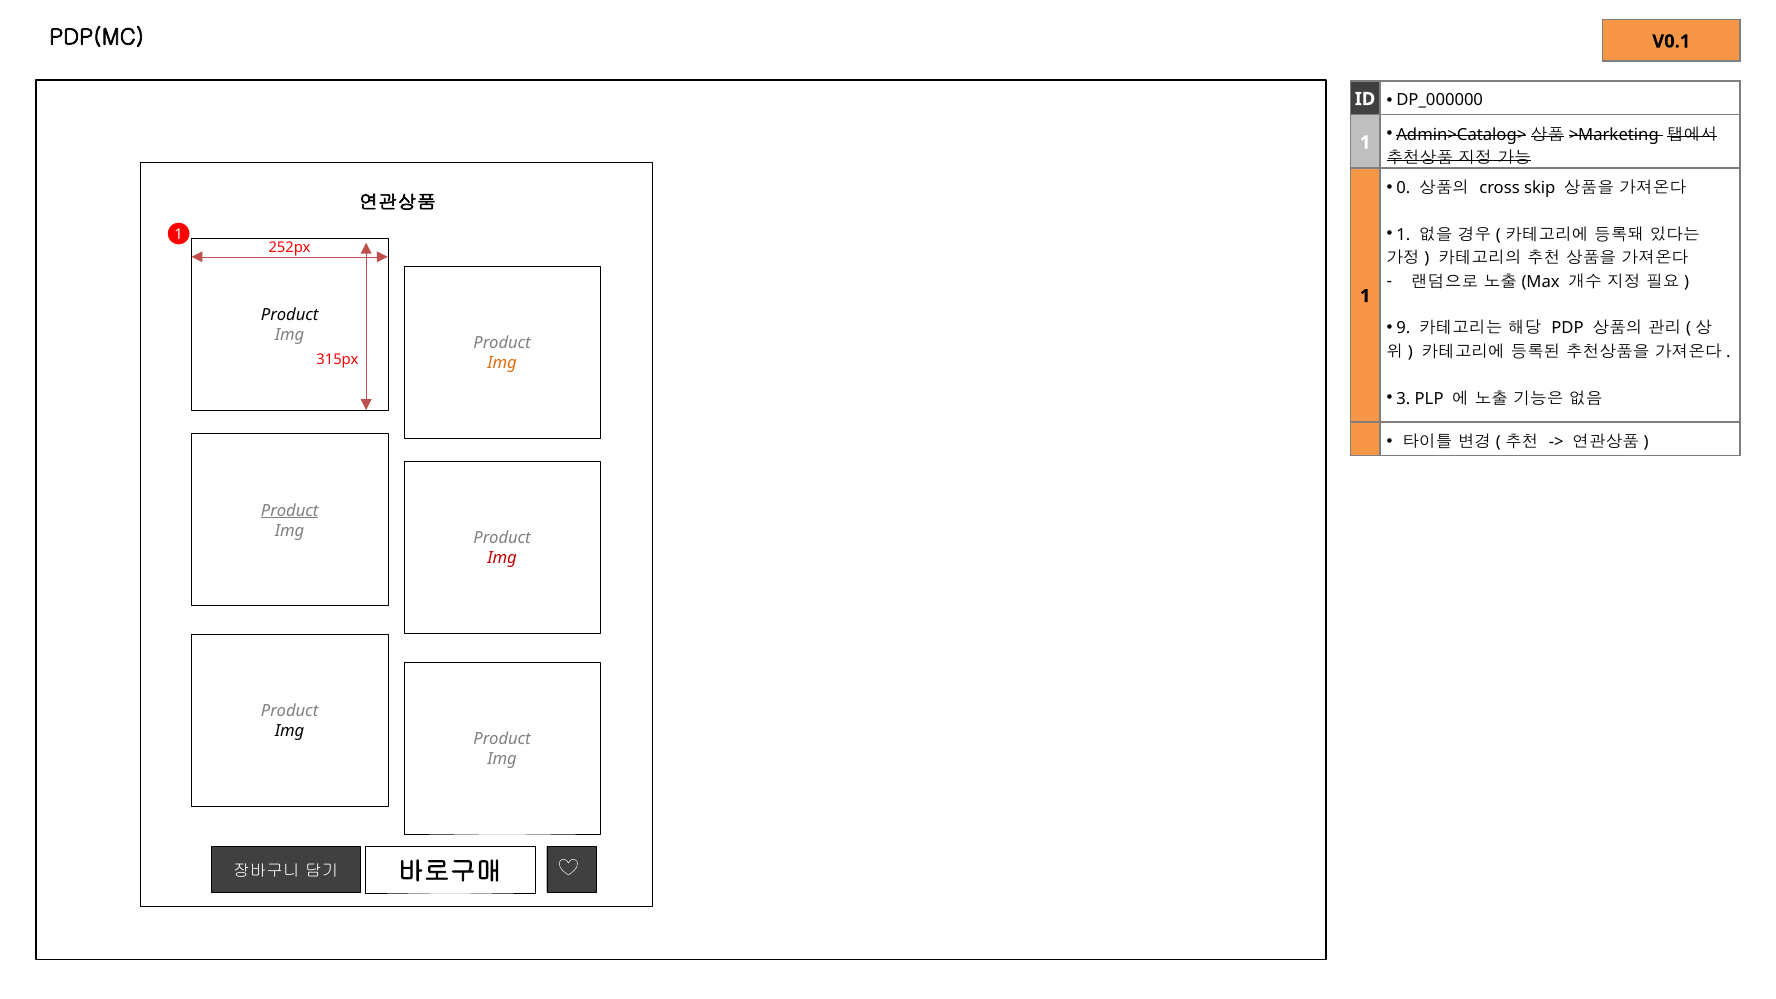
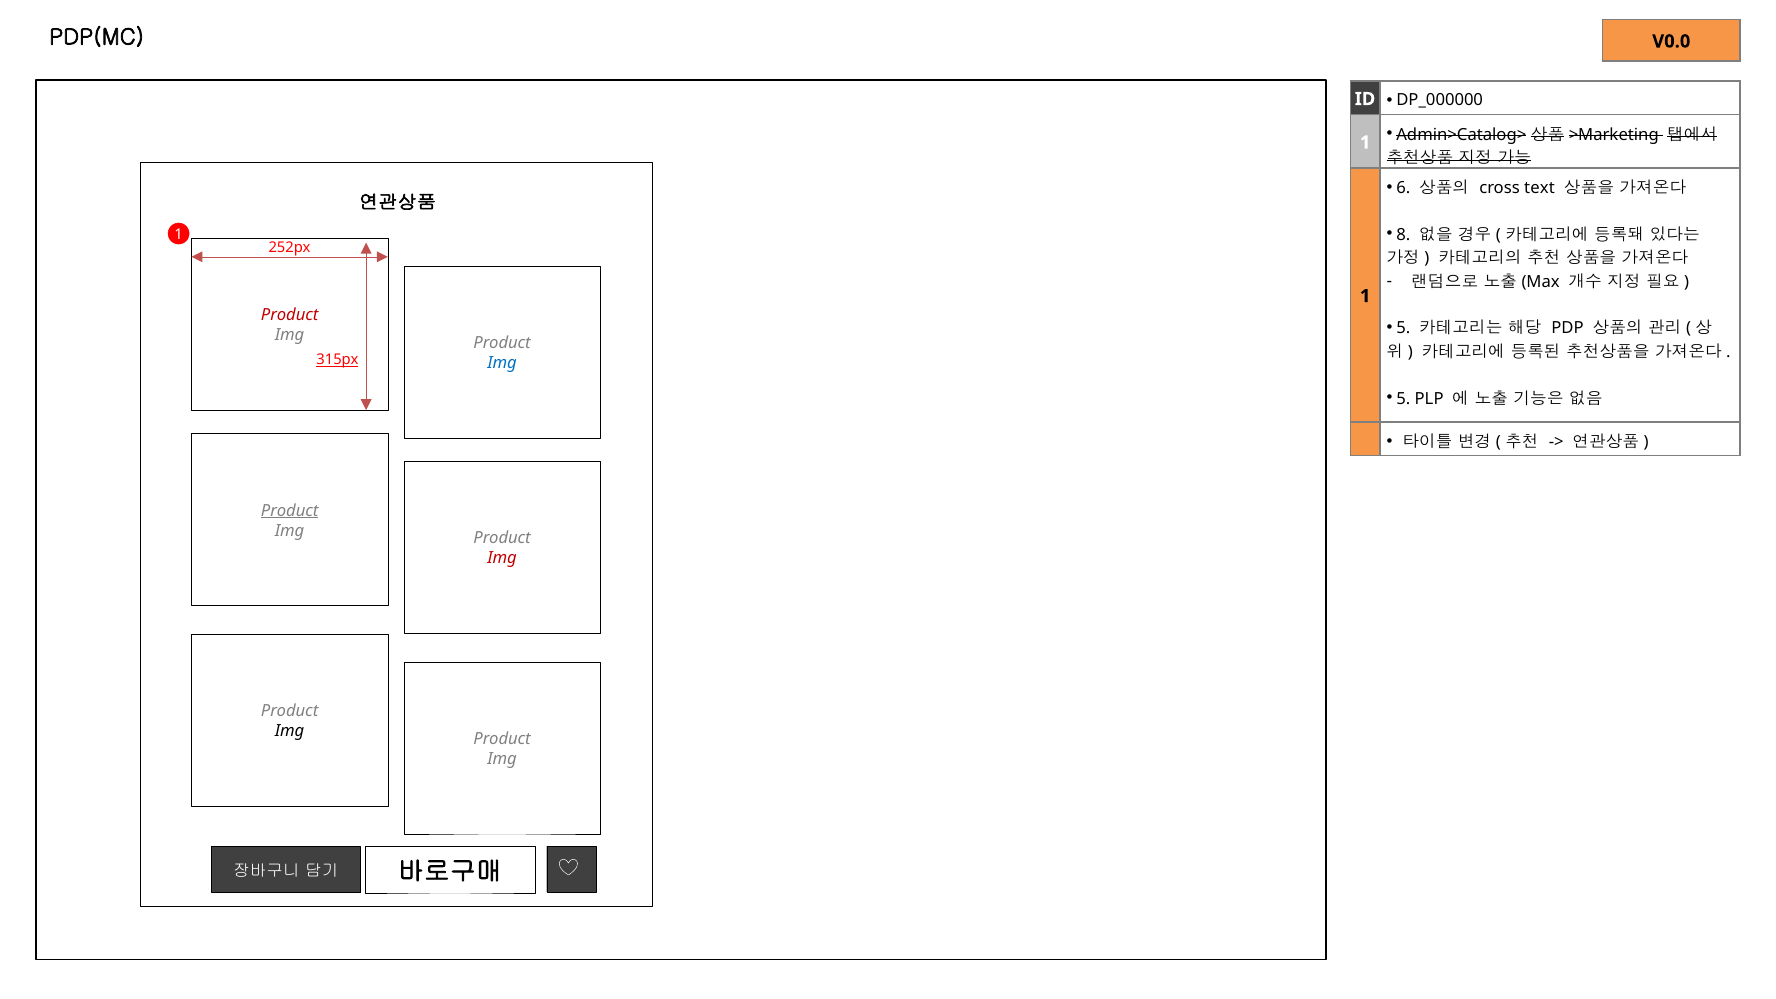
V0.1: V0.1 -> V0.0
0: 0 -> 6
skip: skip -> text
1 at (1403, 235): 1 -> 8
Product at (290, 315) colour: black -> red
9 at (1403, 328): 9 -> 5
315px underline: none -> present
Img at (502, 363) colour: orange -> blue
3 at (1403, 399): 3 -> 5
